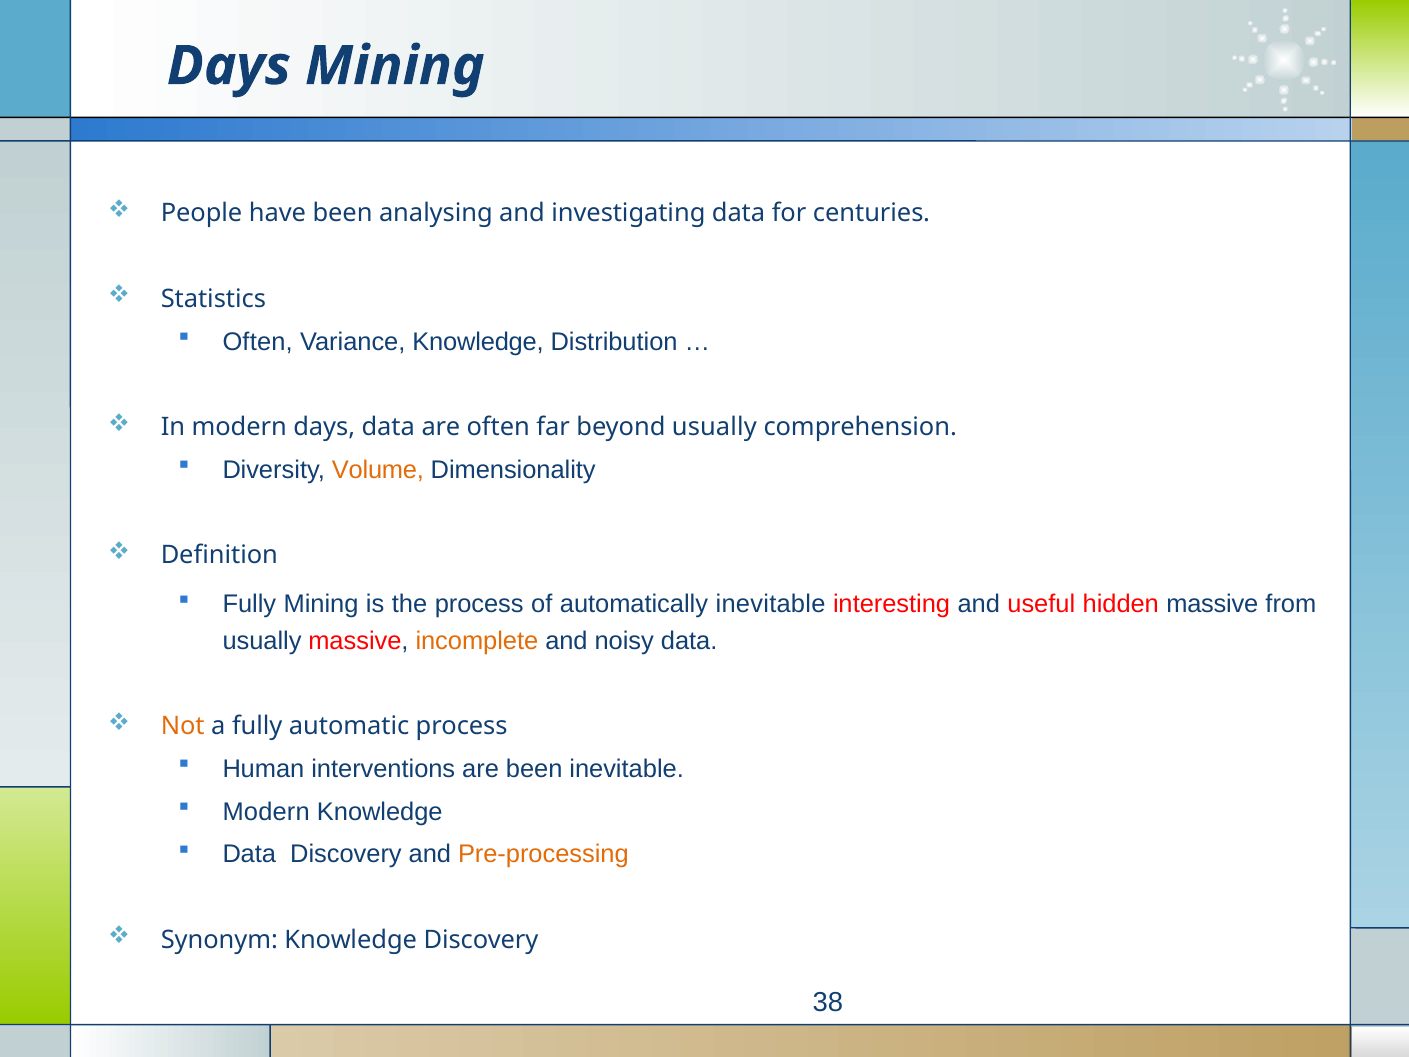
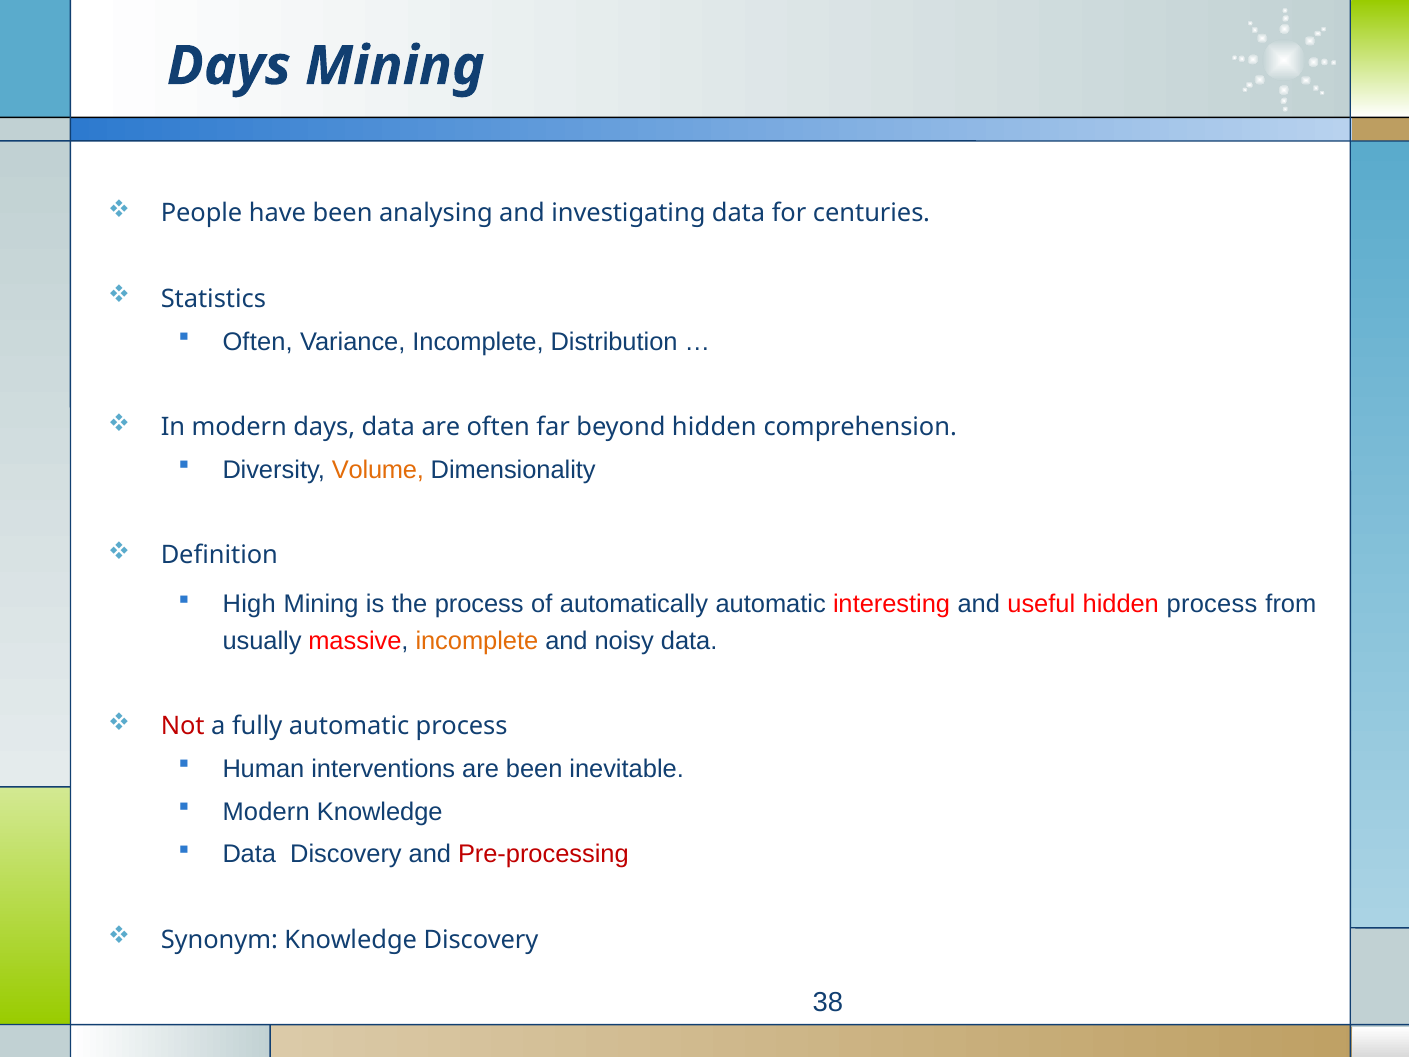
Variance Knowledge: Knowledge -> Incomplete
beyond usually: usually -> hidden
Fully at (249, 604): Fully -> High
automatically inevitable: inevitable -> automatic
hidden massive: massive -> process
Not colour: orange -> red
Pre-processing colour: orange -> red
